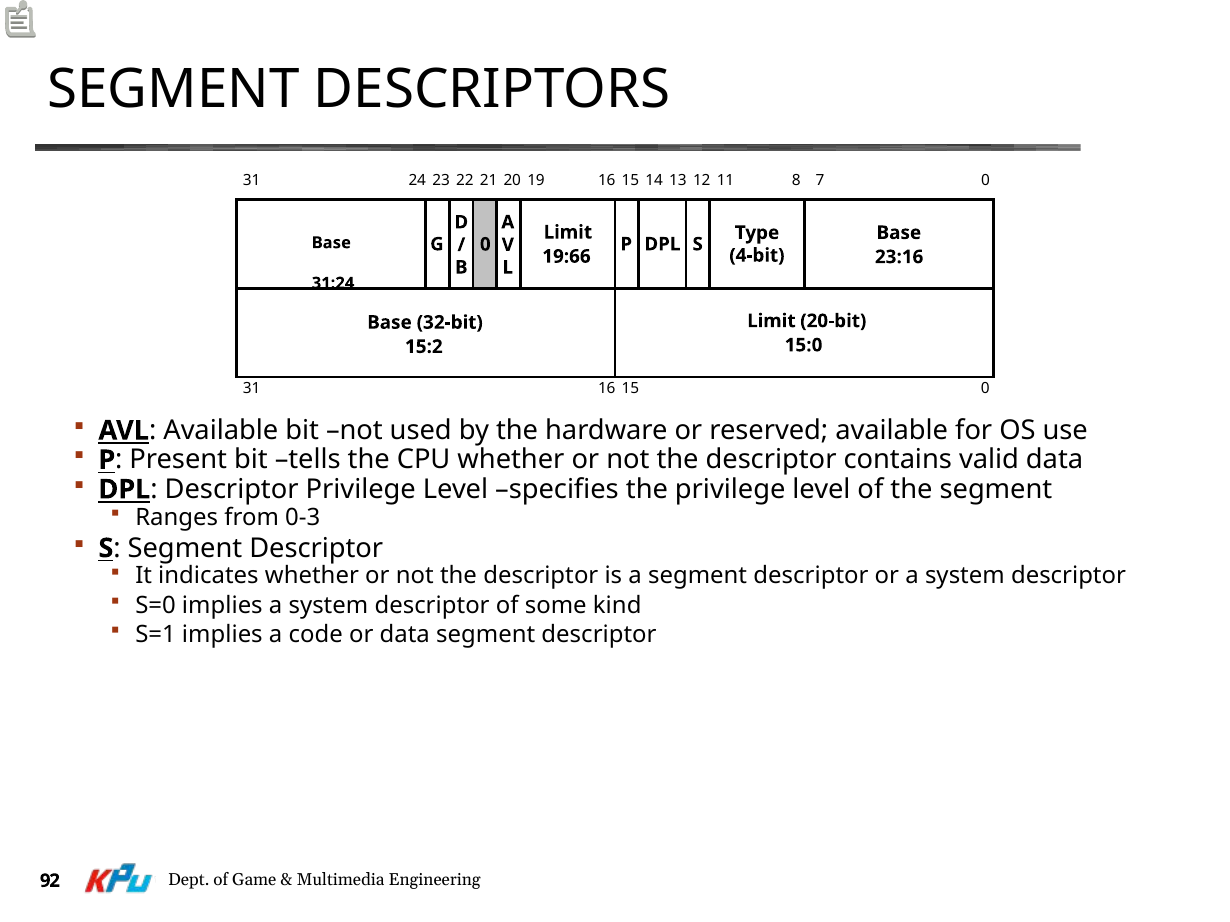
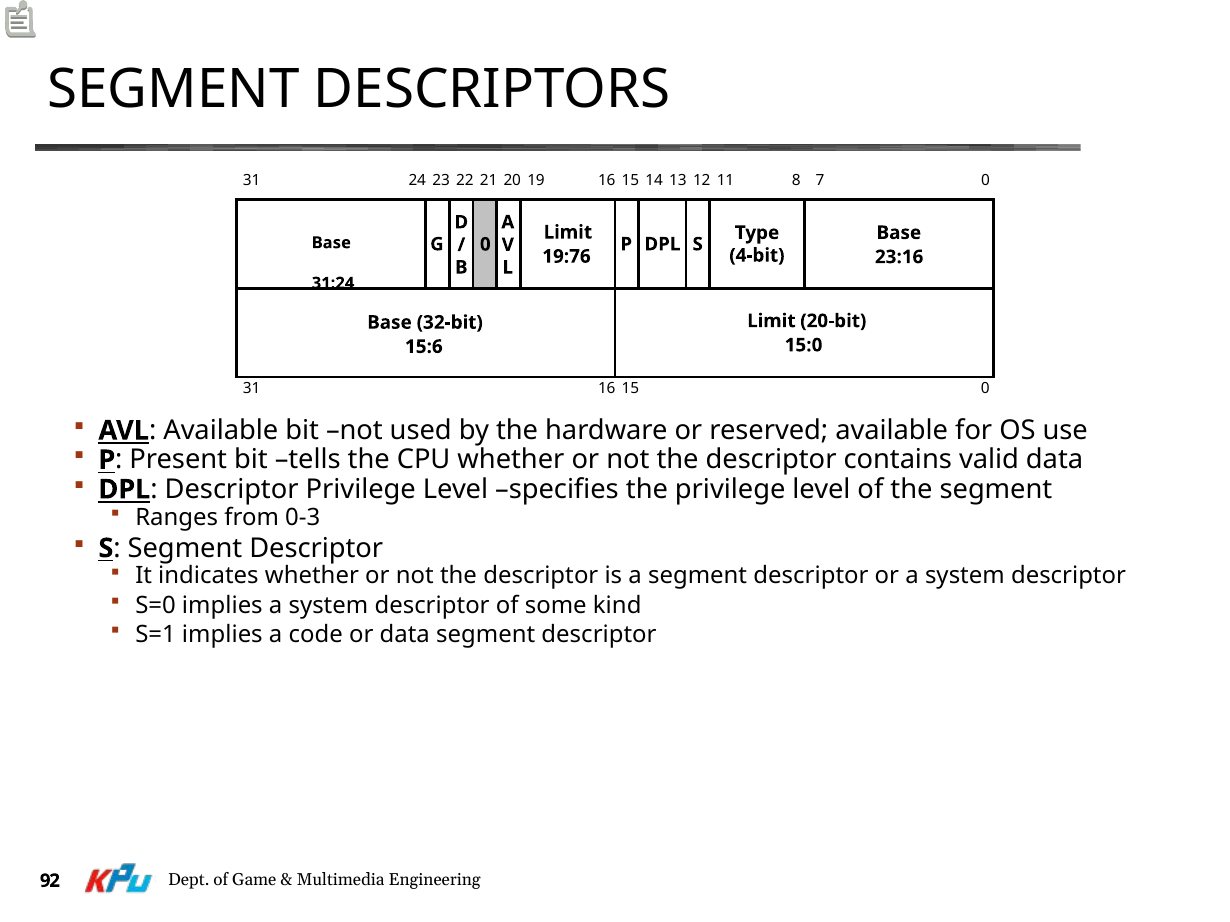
19:66: 19:66 -> 19:76
15:2: 15:2 -> 15:6
